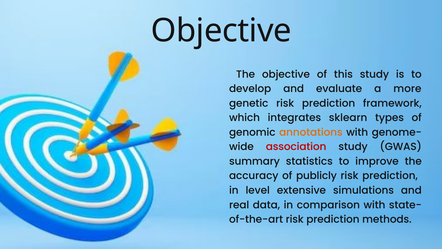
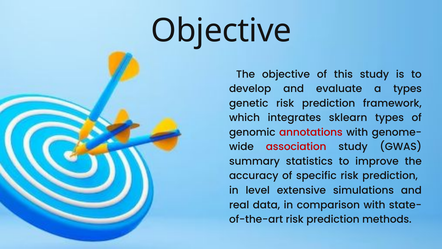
a more: more -> types
annotations colour: orange -> red
publicly: publicly -> specific
